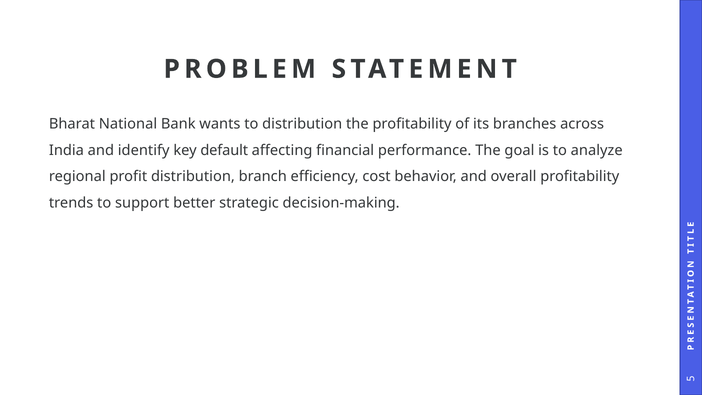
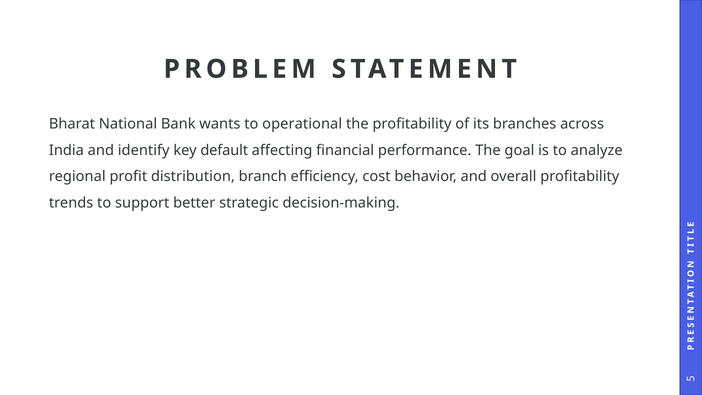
to distribution: distribution -> operational
